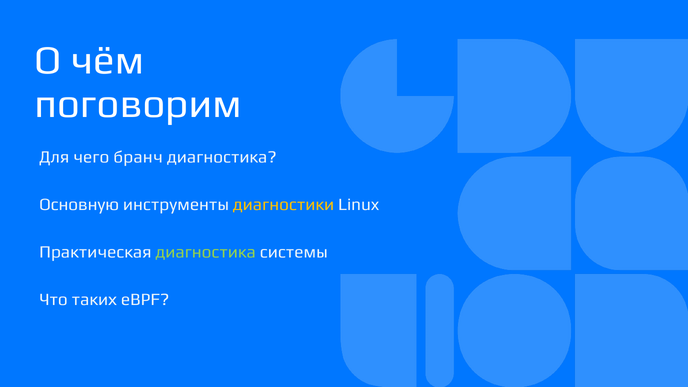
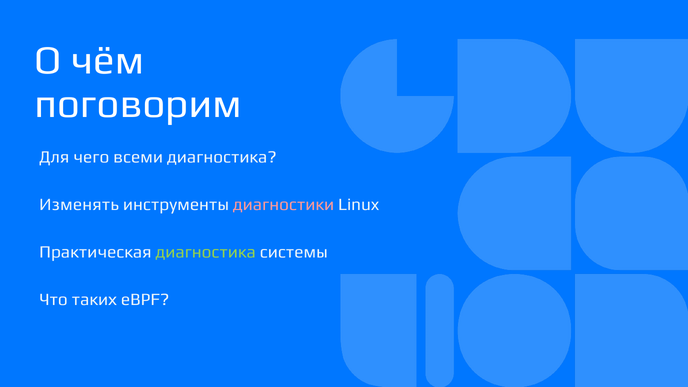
бранч: бранч -> всеми
Основную: Основную -> Изменять
диагностики colour: yellow -> pink
